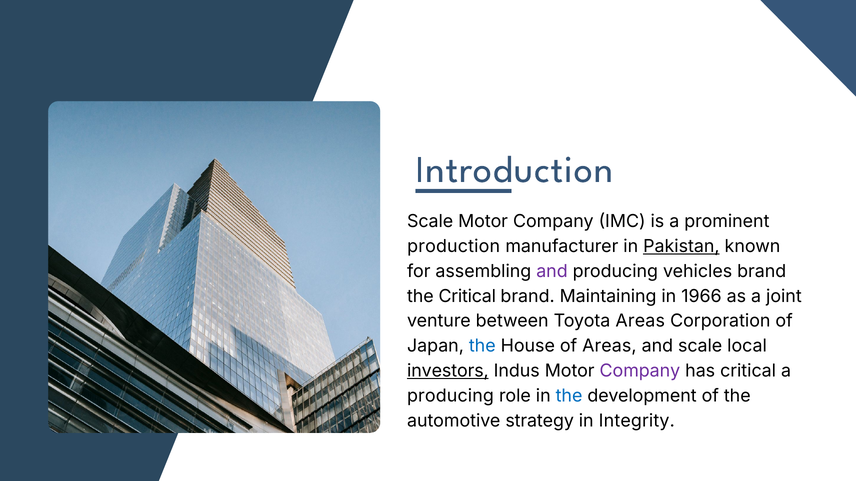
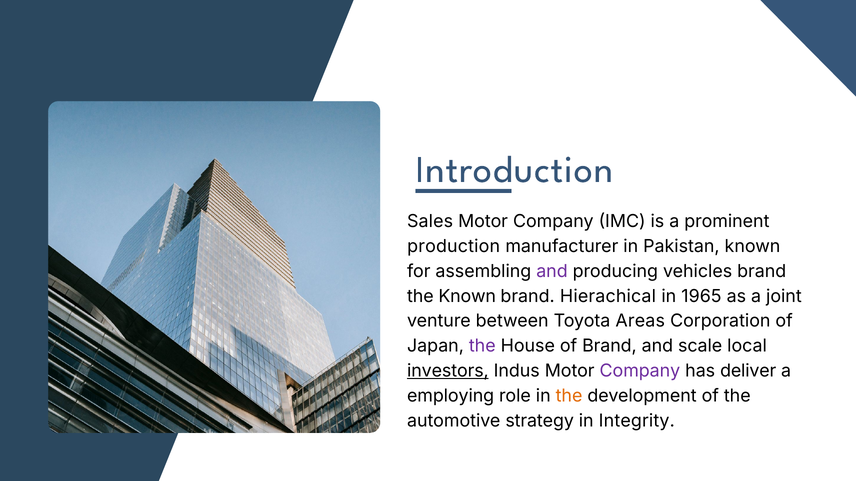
Scale at (430, 222): Scale -> Sales
Pakistan underline: present -> none
the Critical: Critical -> Known
Maintaining: Maintaining -> Hierachical
1966: 1966 -> 1965
the at (482, 346) colour: blue -> purple
of Areas: Areas -> Brand
has critical: critical -> deliver
producing at (450, 396): producing -> employing
the at (569, 396) colour: blue -> orange
